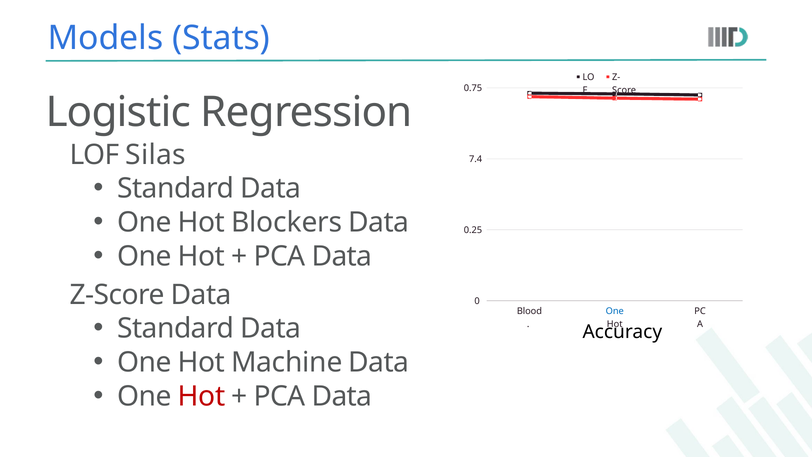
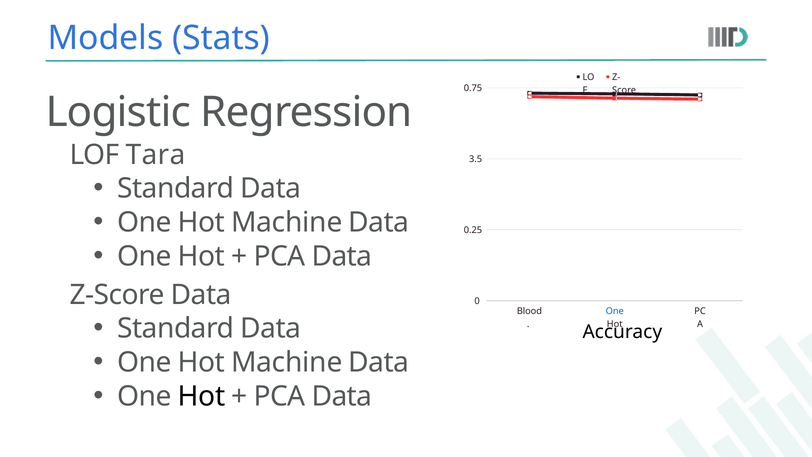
Silas: Silas -> Tara
7.4: 7.4 -> 3.5
Blockers at (287, 222): Blockers -> Machine
Hot at (202, 396) colour: red -> black
